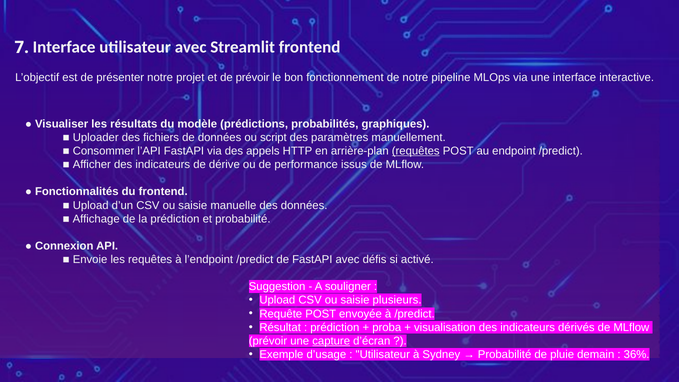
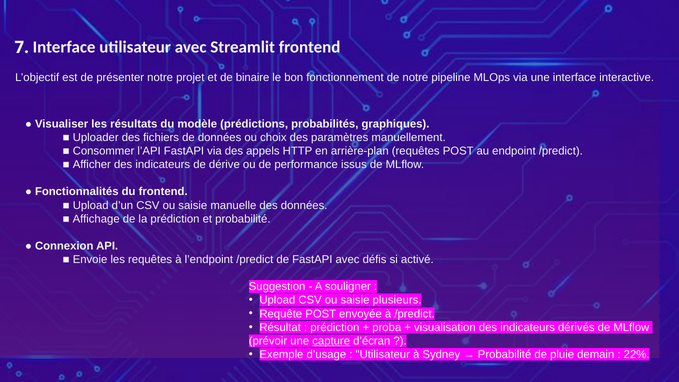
de prévoir: prévoir -> binaire
script: script -> choix
requêtes at (416, 151) underline: present -> none
36%: 36% -> 22%
